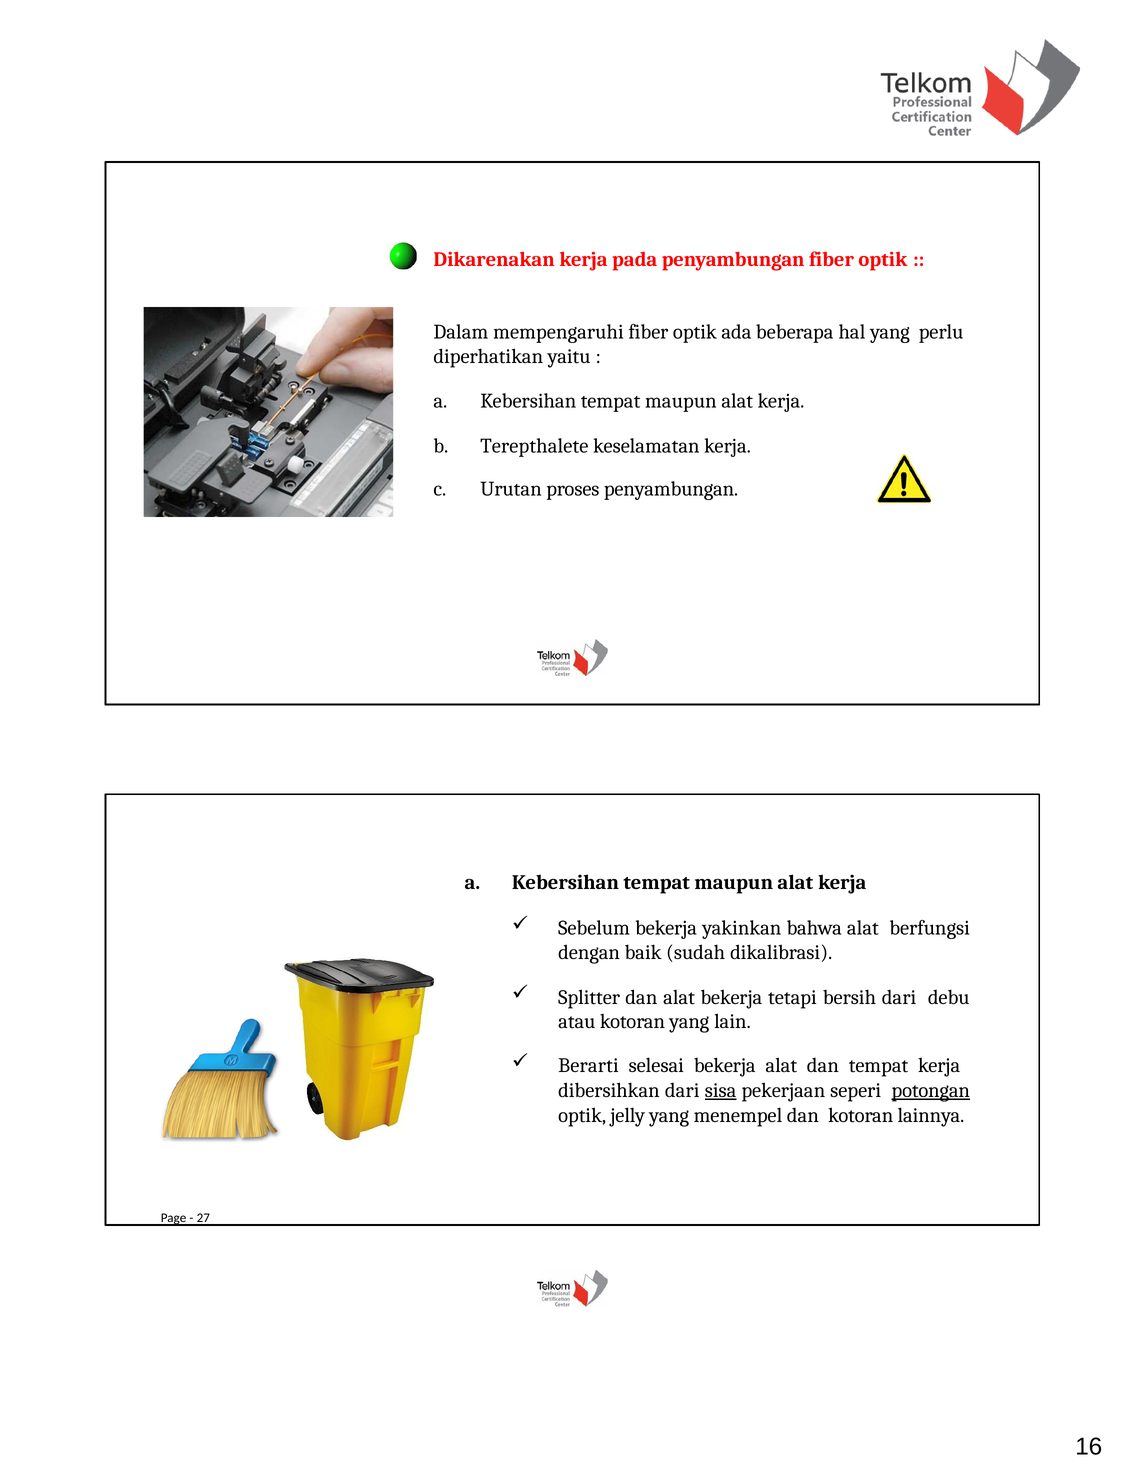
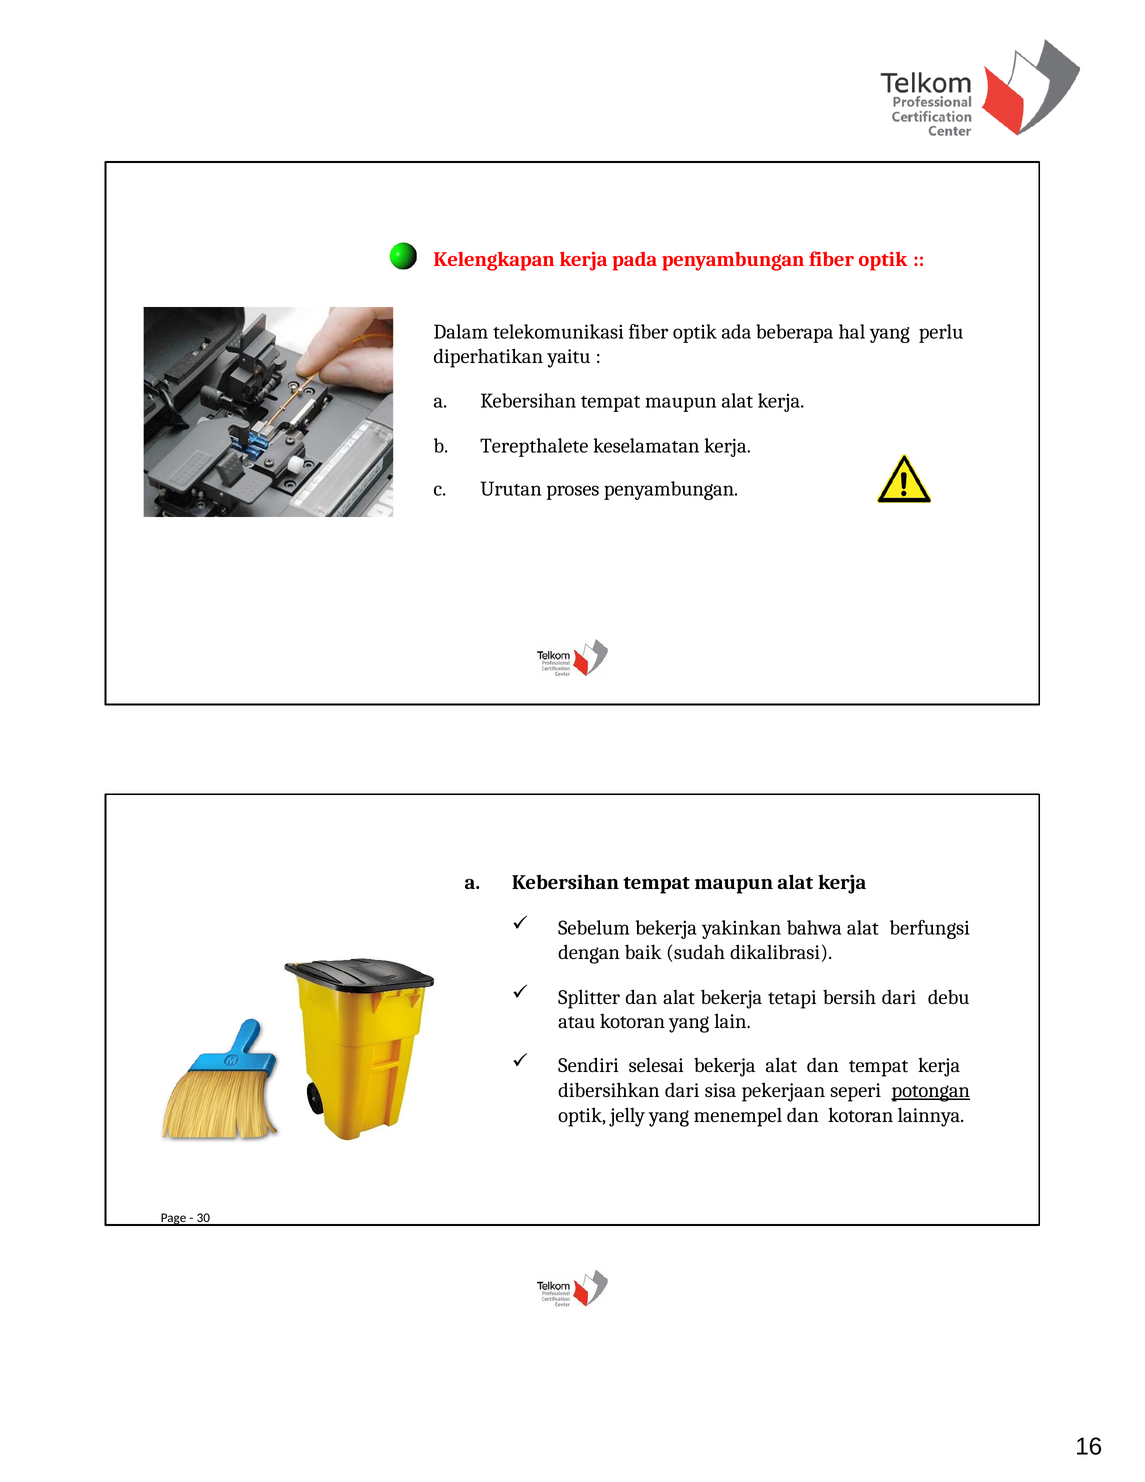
Dikarenakan: Dikarenakan -> Kelengkapan
mempengaruhi: mempengaruhi -> telekomunikasi
Berarti: Berarti -> Sendiri
sisa underline: present -> none
27: 27 -> 30
